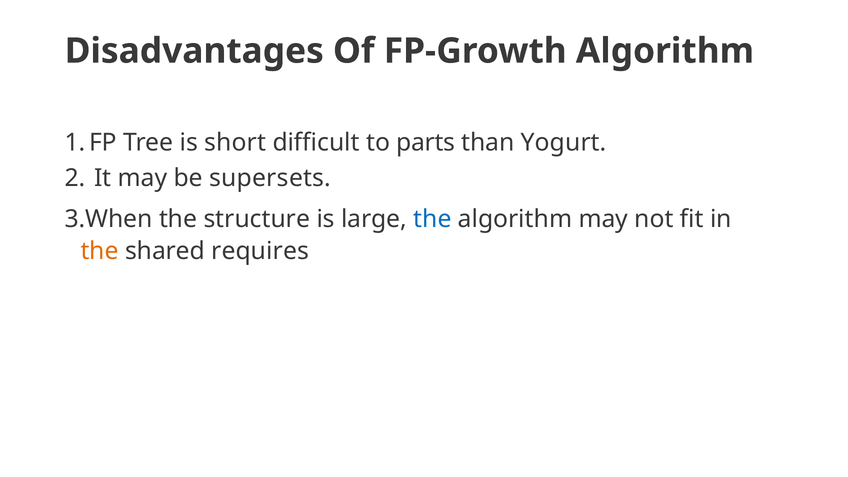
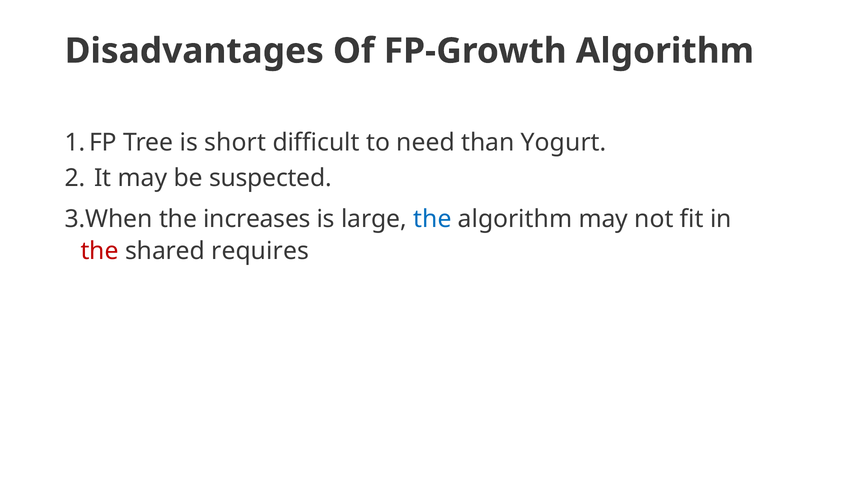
parts: parts -> need
supersets: supersets -> suspected
structure: structure -> increases
the at (100, 251) colour: orange -> red
